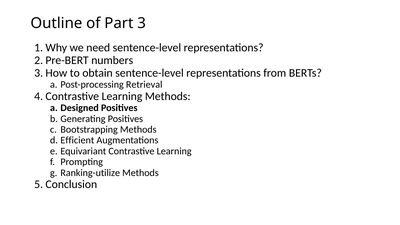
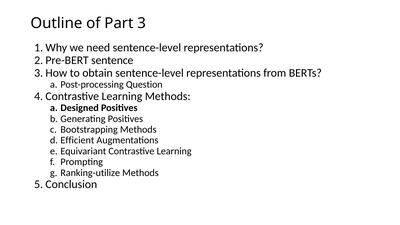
numbers: numbers -> sentence
Retrieval: Retrieval -> Question
